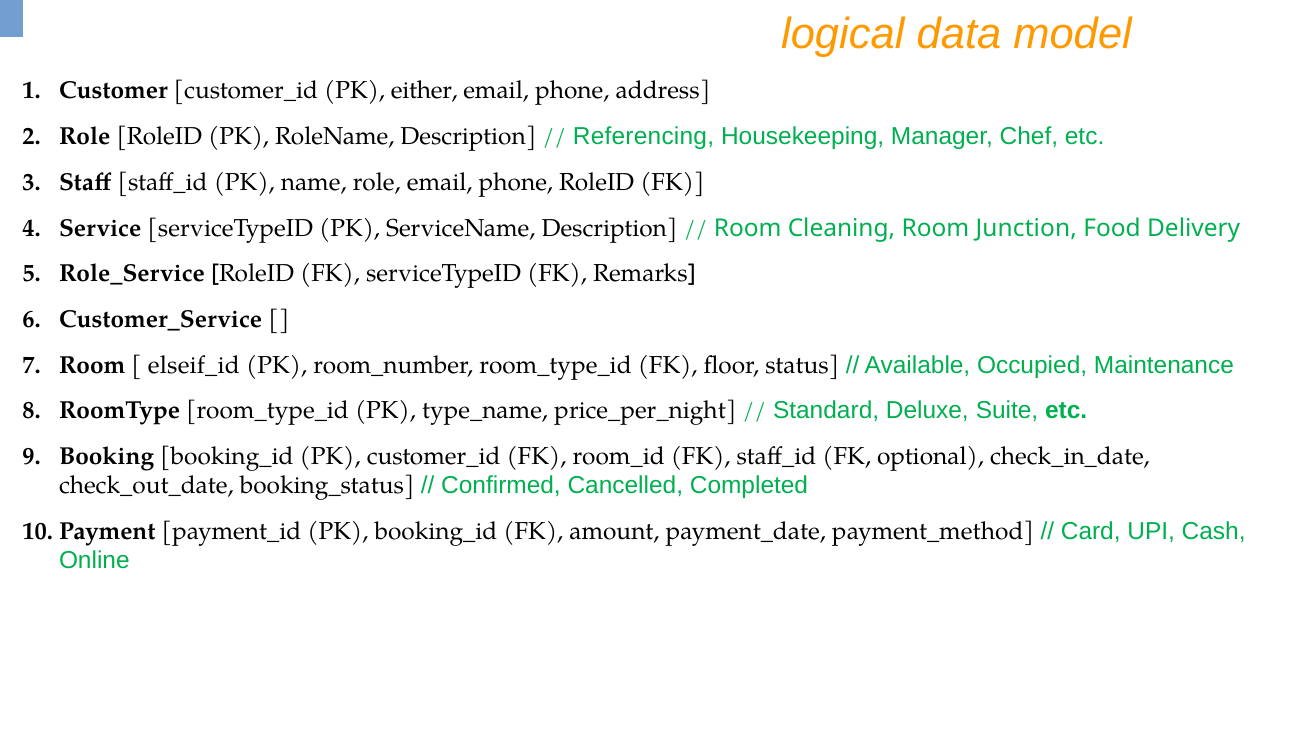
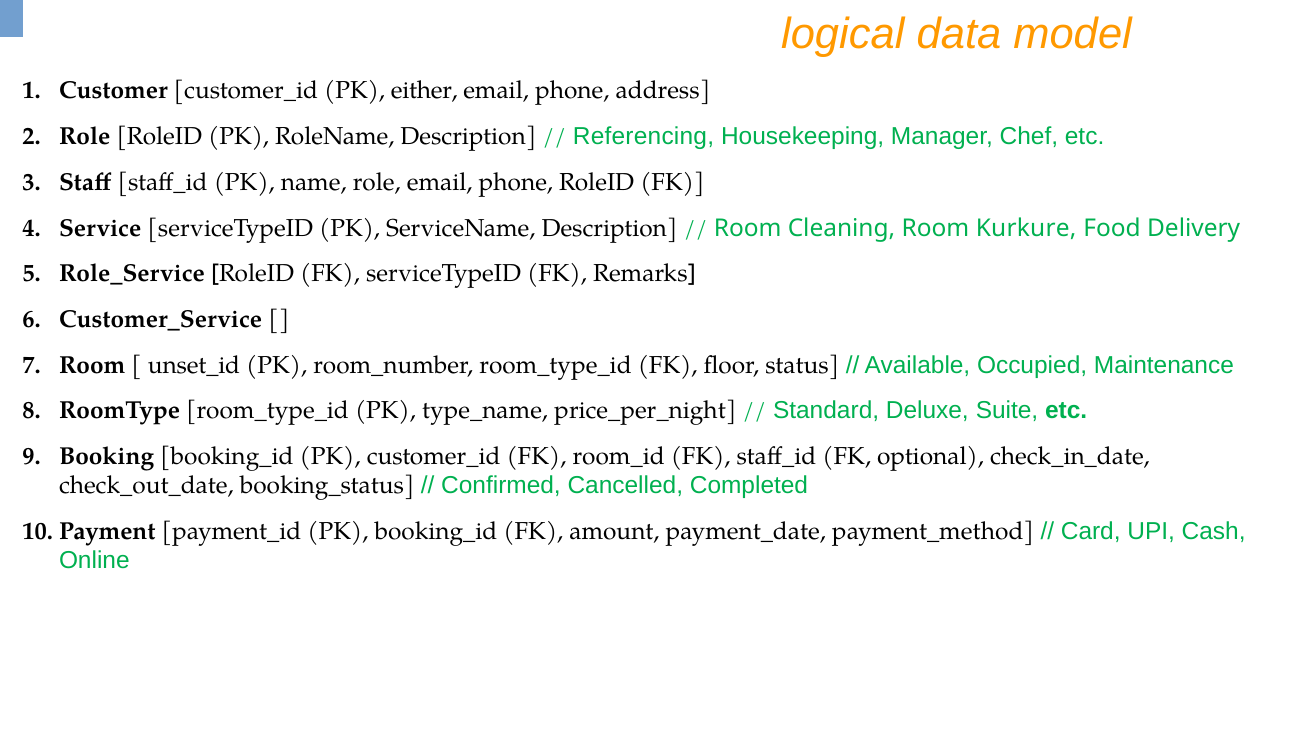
Junction: Junction -> Kurkure
elseif_id: elseif_id -> unset_id
